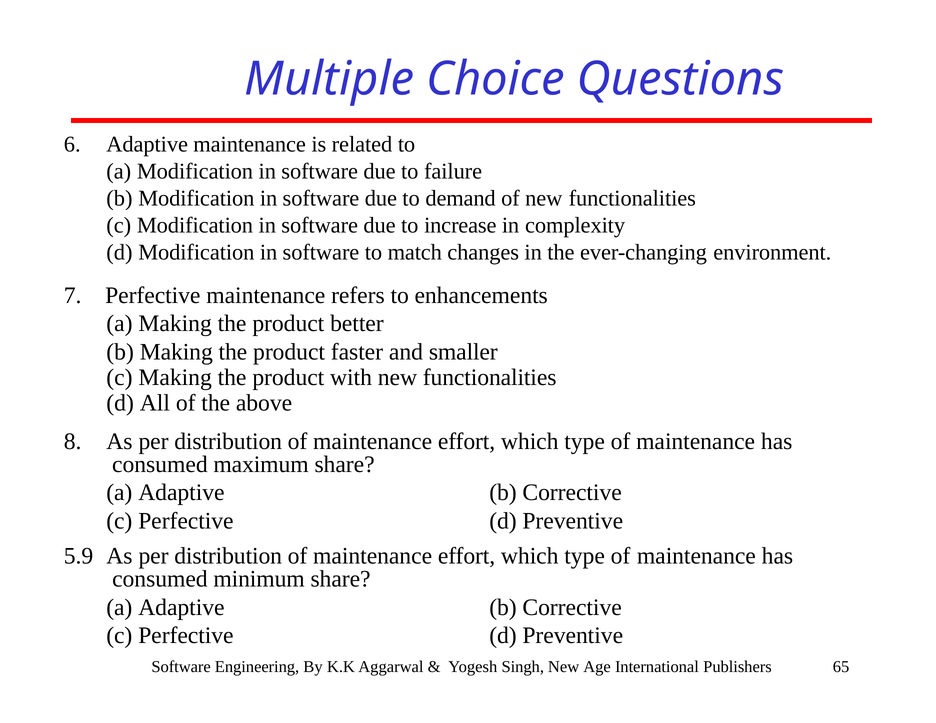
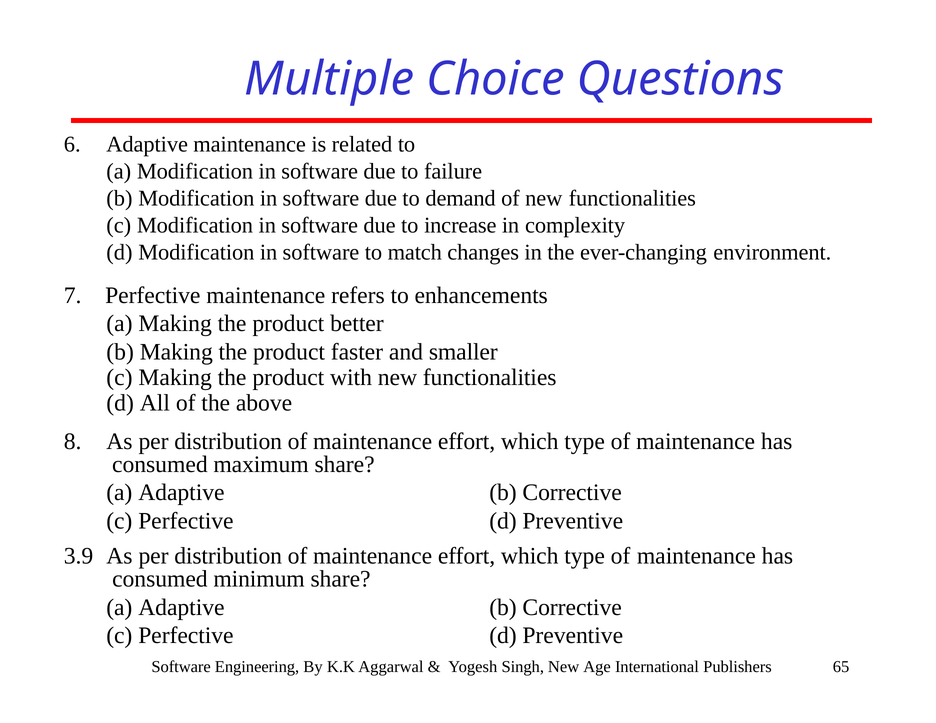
5.9: 5.9 -> 3.9
